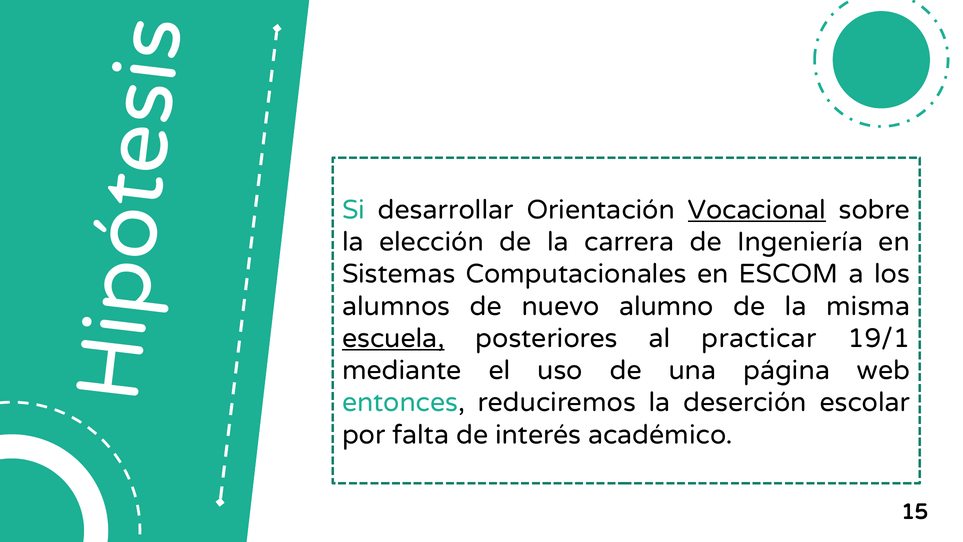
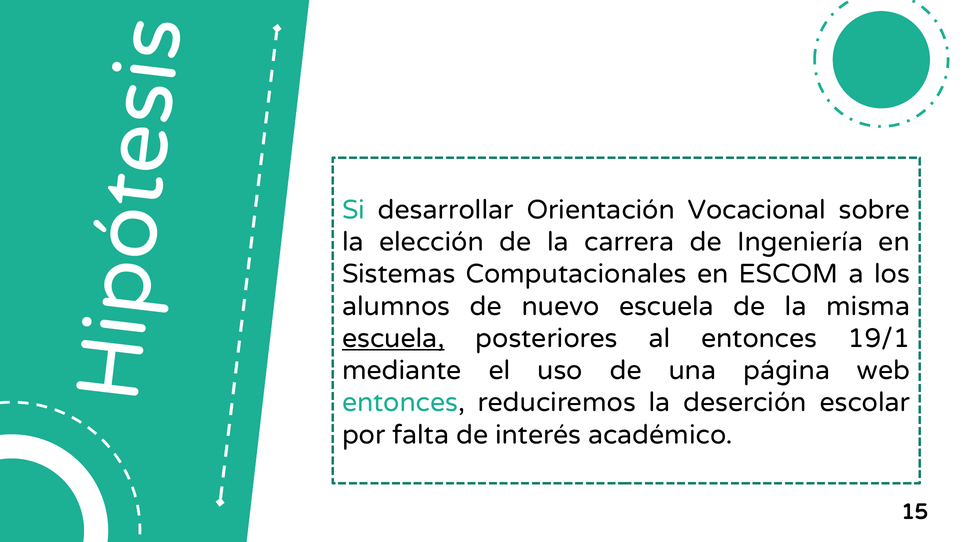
Vocacional underline: present -> none
nuevo alumno: alumno -> escuela
al practicar: practicar -> entonces
